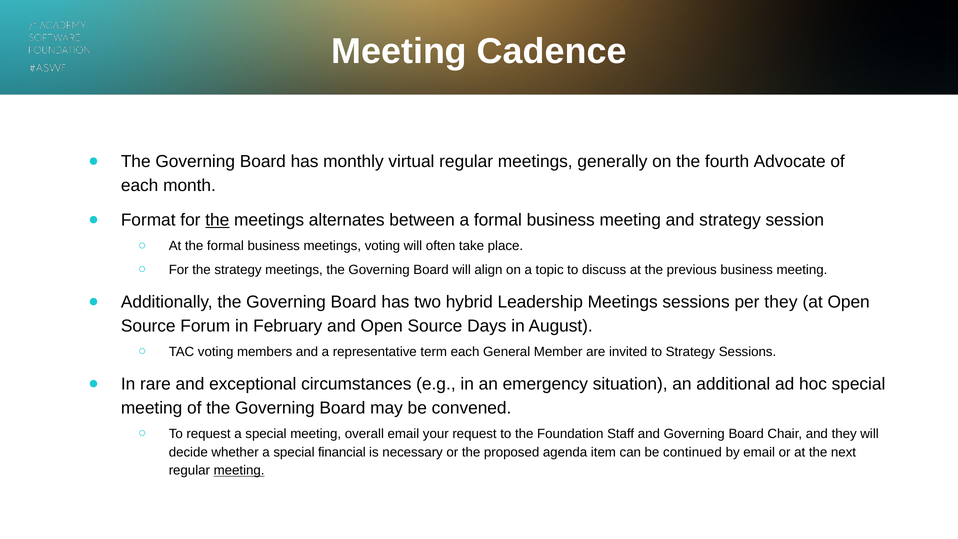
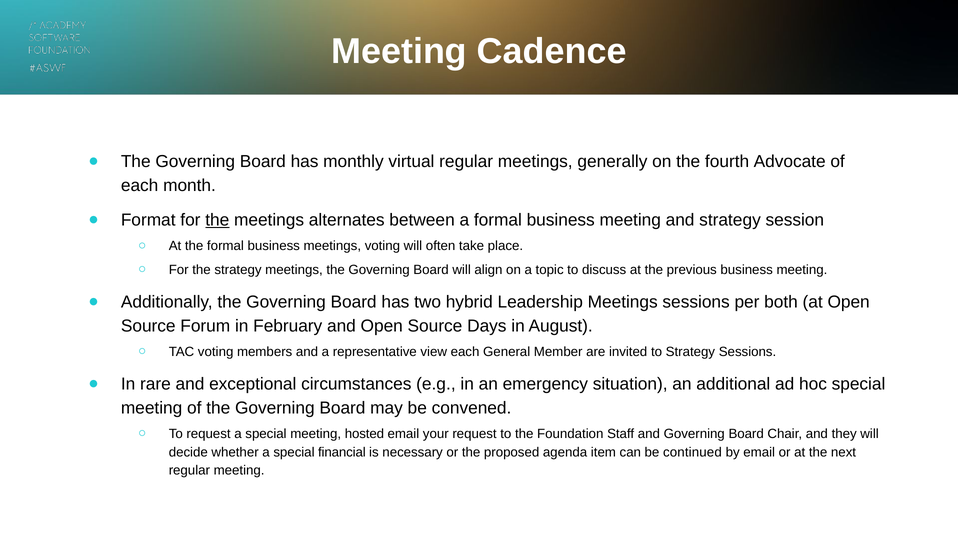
per they: they -> both
term: term -> view
overall: overall -> hosted
meeting at (239, 470) underline: present -> none
